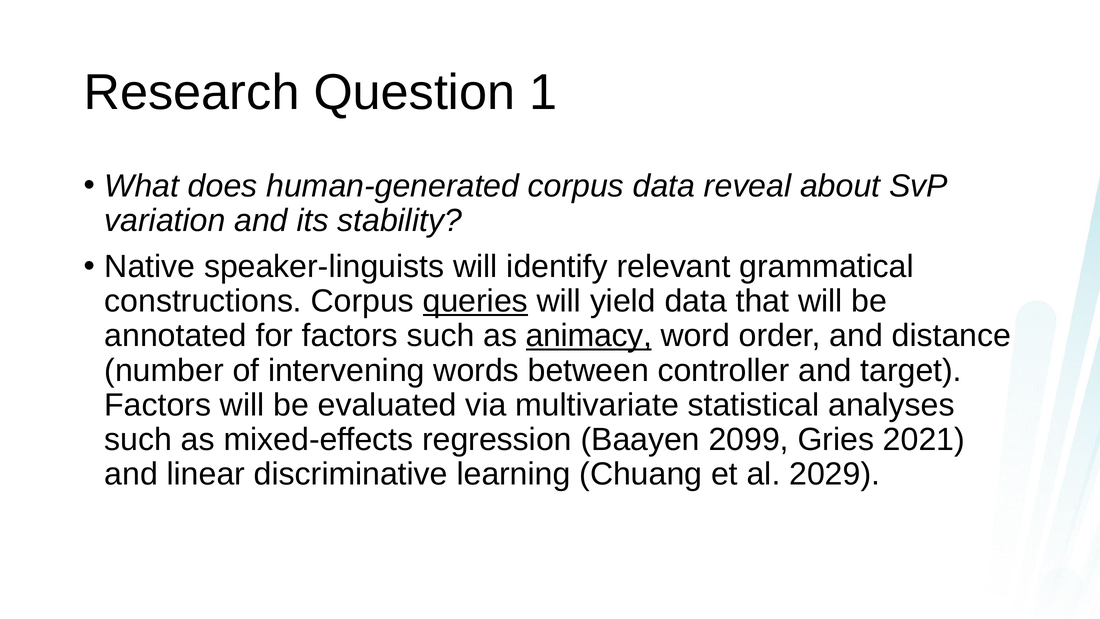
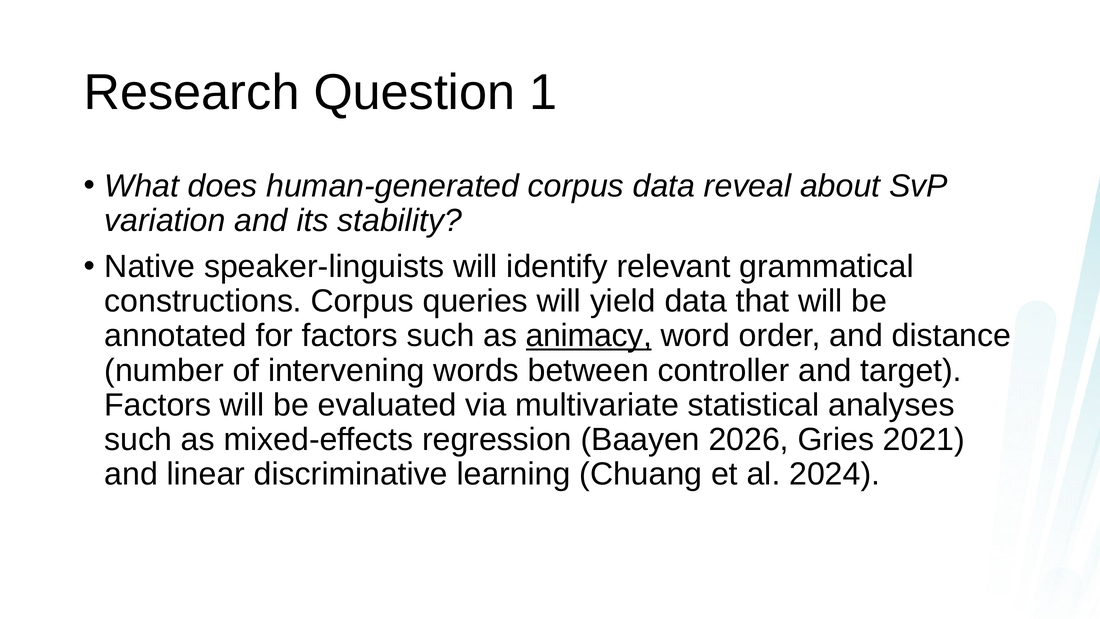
queries underline: present -> none
2099: 2099 -> 2026
2029: 2029 -> 2024
